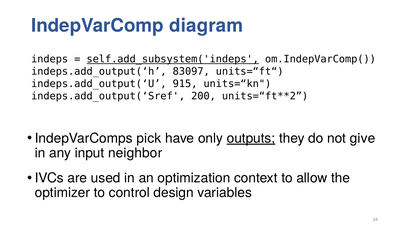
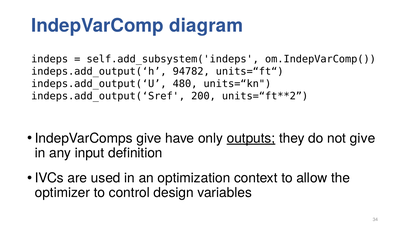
self.add_subsystem('indeps underline: present -> none
83097: 83097 -> 94782
915: 915 -> 480
IndepVarComps pick: pick -> give
neighbor: neighbor -> definition
